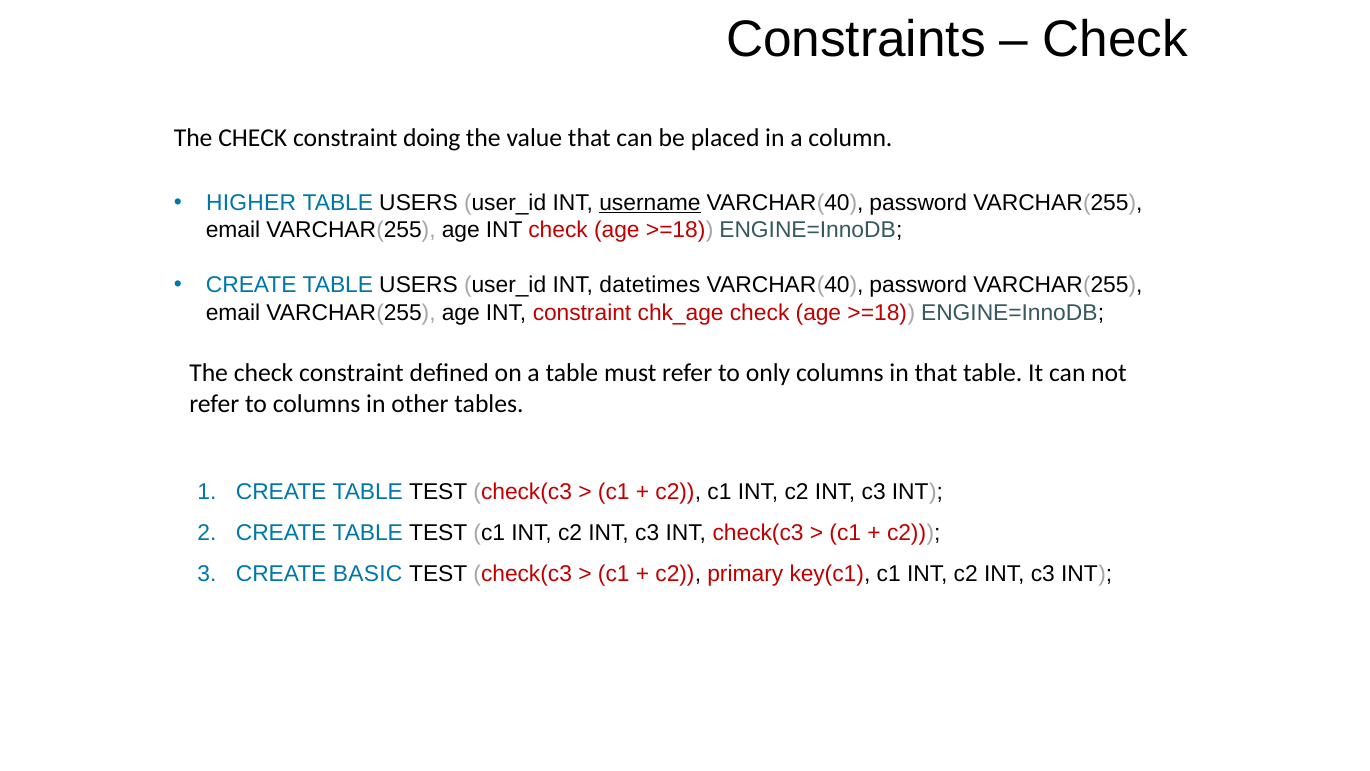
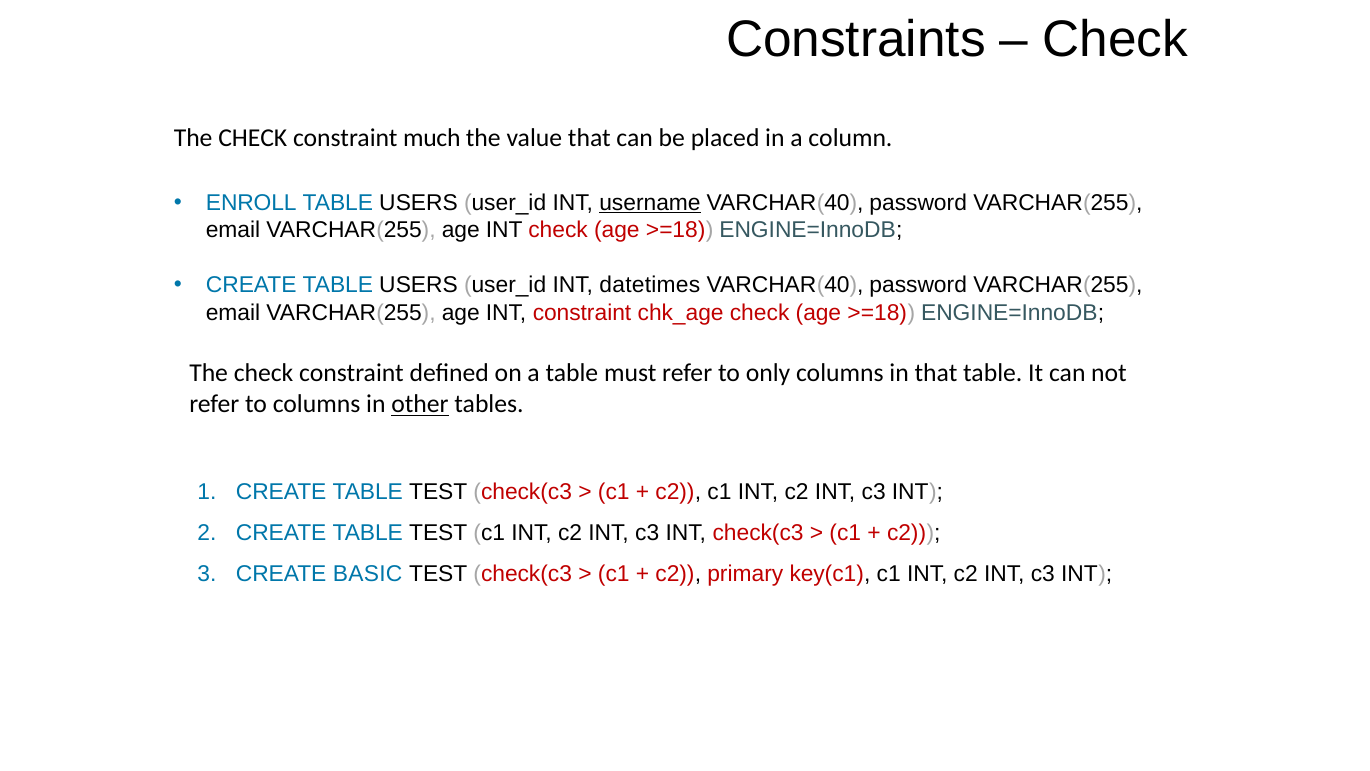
doing: doing -> much
HIGHER: HIGHER -> ENROLL
other underline: none -> present
